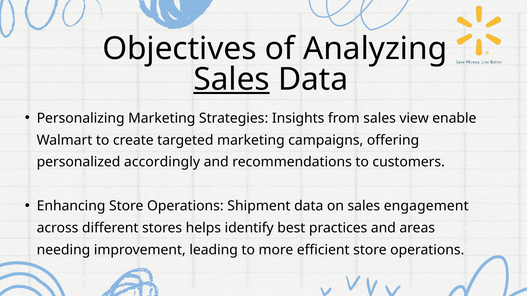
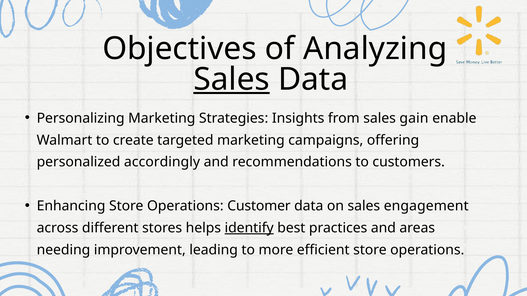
view: view -> gain
Shipment: Shipment -> Customer
identify underline: none -> present
